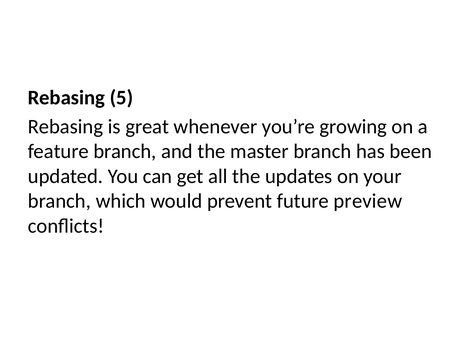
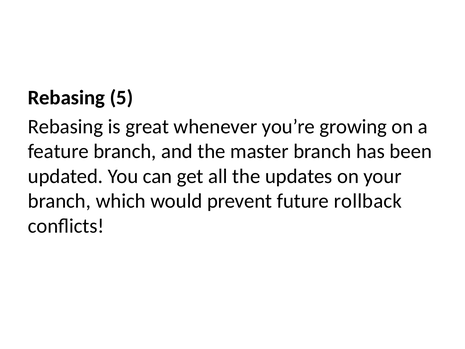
preview: preview -> rollback
